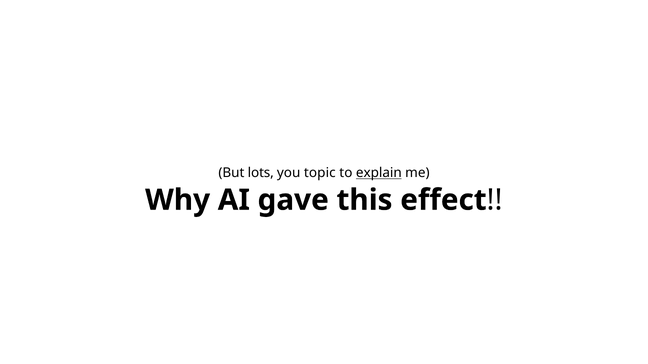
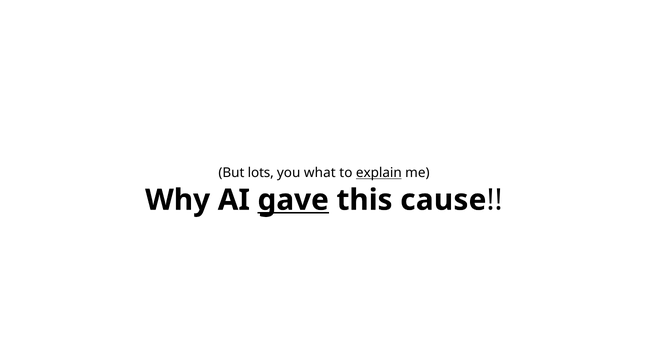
topic: topic -> what
gave underline: none -> present
effect: effect -> cause
